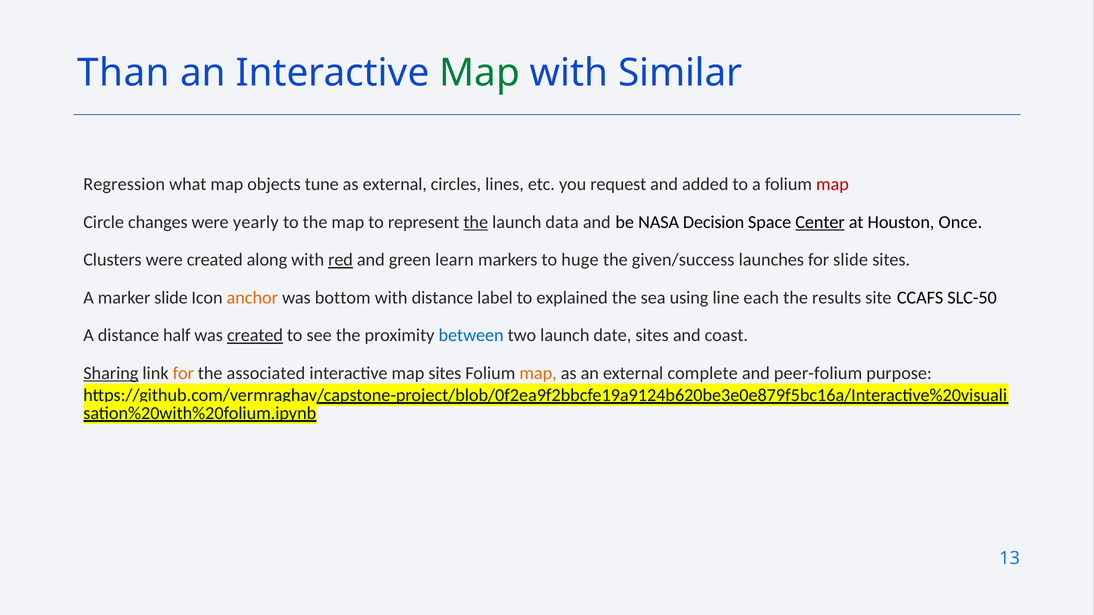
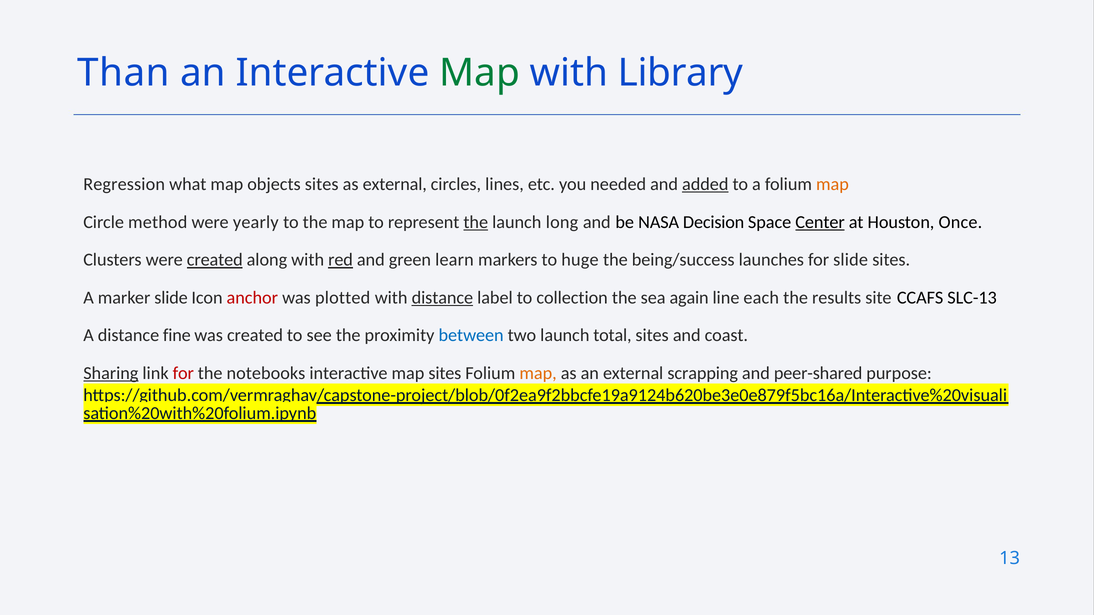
Similar: Similar -> Library
objects tune: tune -> sites
request: request -> needed
added underline: none -> present
map at (832, 184) colour: red -> orange
changes: changes -> method
data: data -> long
created at (215, 260) underline: none -> present
given/success: given/success -> being/success
anchor colour: orange -> red
bottom: bottom -> plotted
distance at (442, 298) underline: none -> present
explained: explained -> collection
using: using -> again
SLC-50: SLC-50 -> SLC-13
half: half -> fine
created at (255, 336) underline: present -> none
date: date -> total
for at (183, 373) colour: orange -> red
associated: associated -> notebooks
complete: complete -> scrapping
peer-folium: peer-folium -> peer-shared
